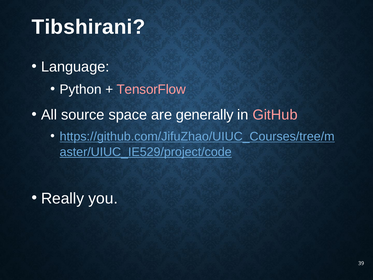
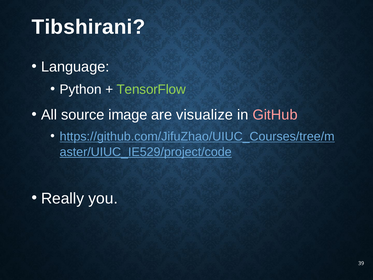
TensorFlow colour: pink -> light green
space: space -> image
generally: generally -> visualize
